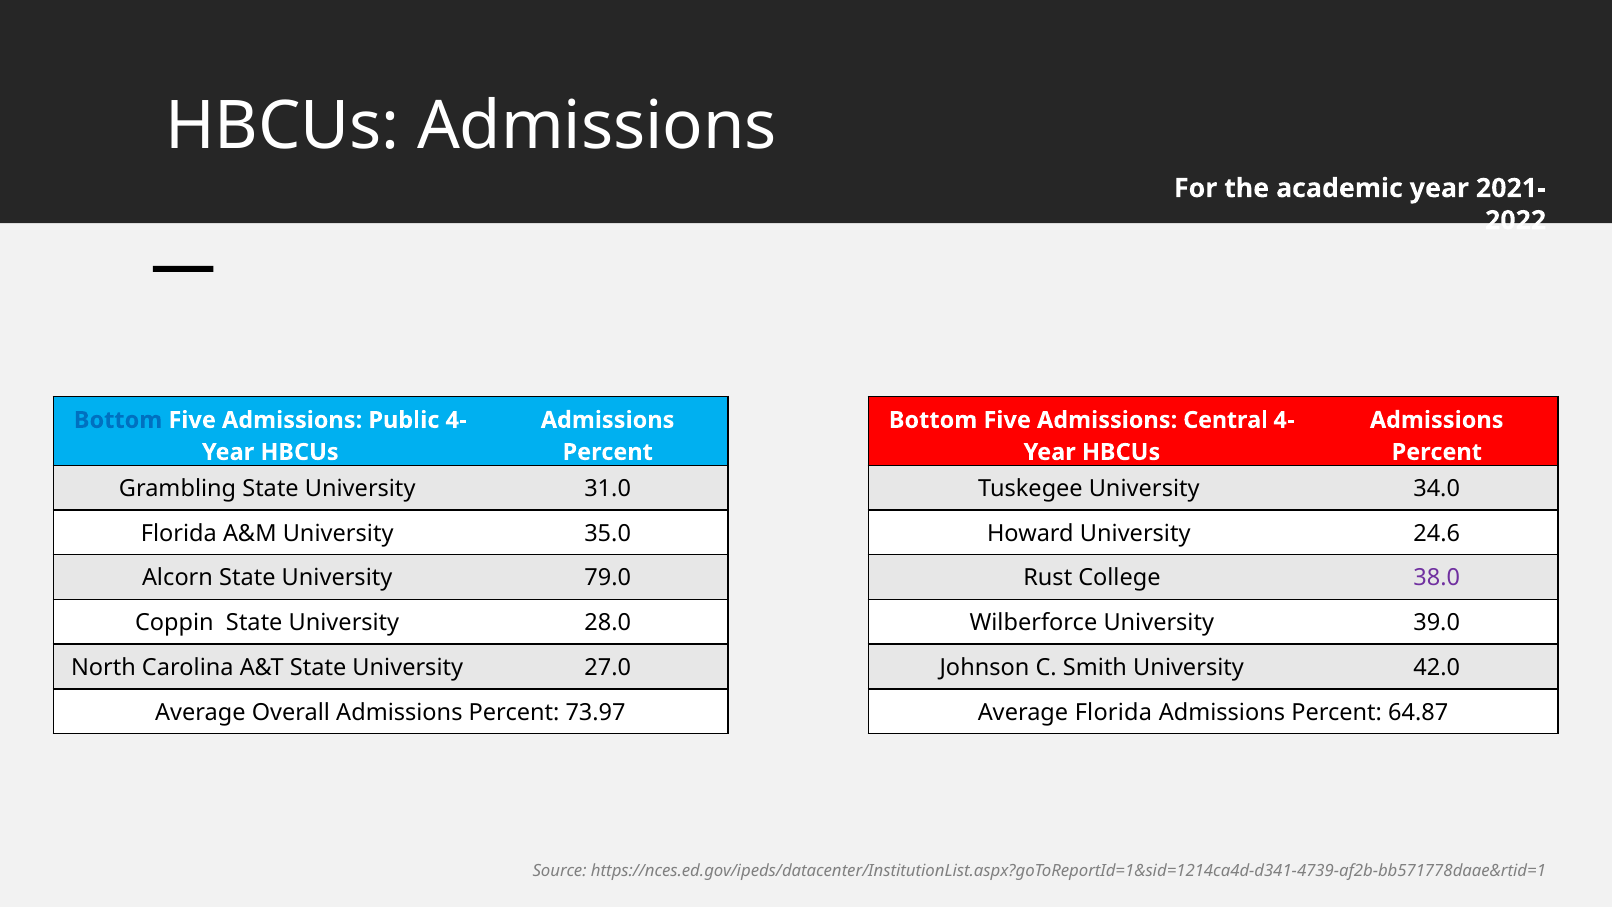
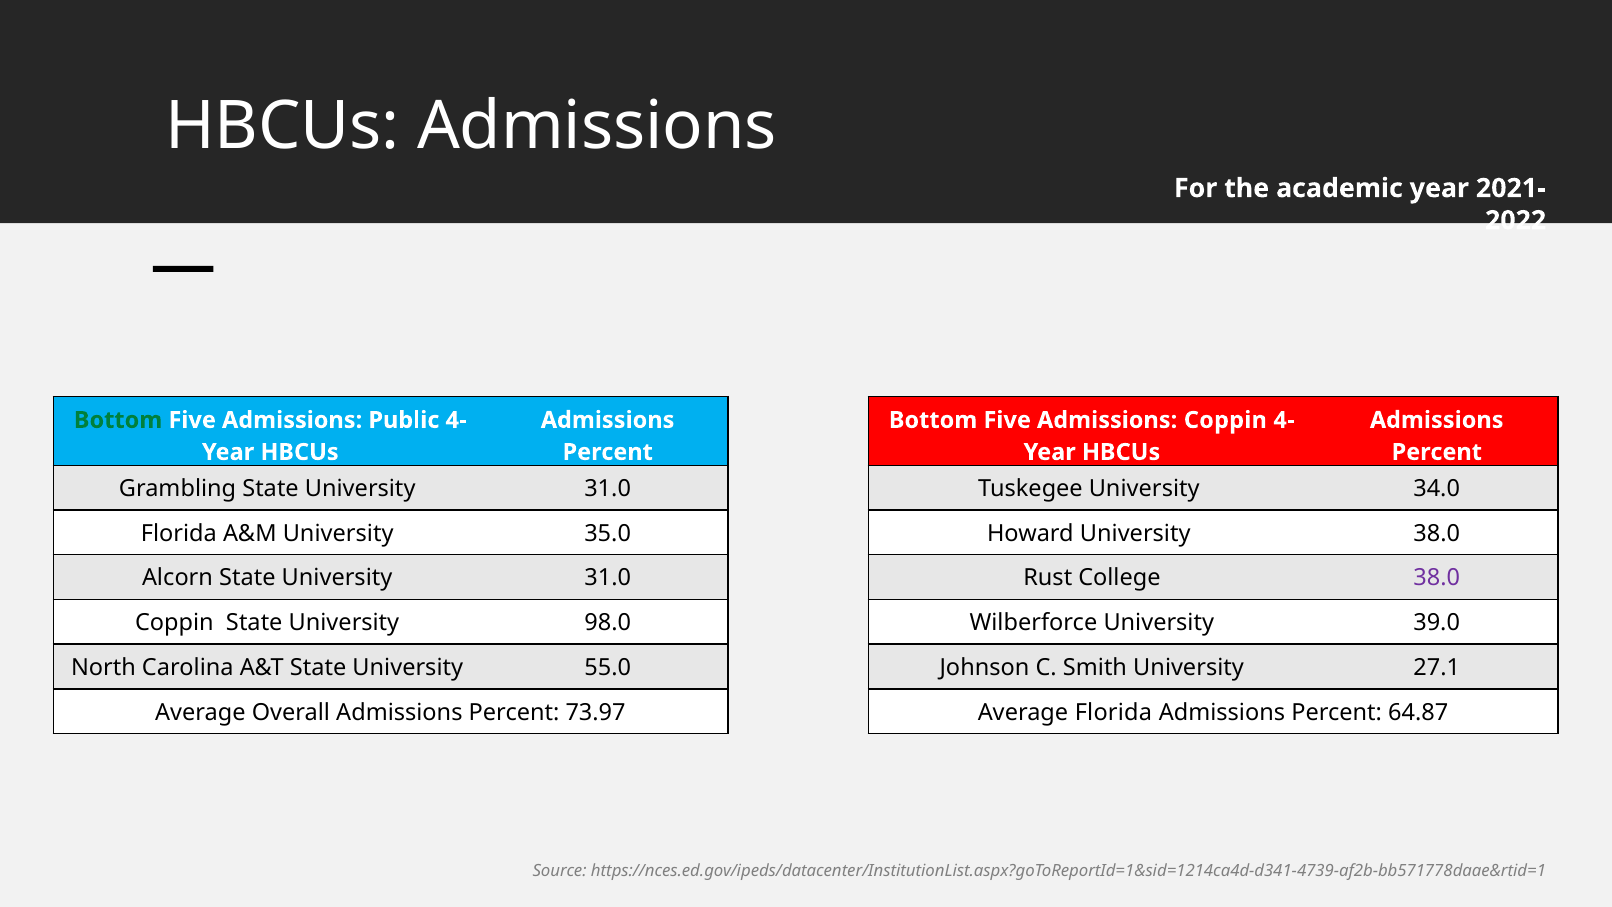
Bottom at (118, 420) colour: blue -> green
Admissions Central: Central -> Coppin
University 24.6: 24.6 -> 38.0
Alcorn State University 79.0: 79.0 -> 31.0
28.0: 28.0 -> 98.0
27.0: 27.0 -> 55.0
42.0: 42.0 -> 27.1
